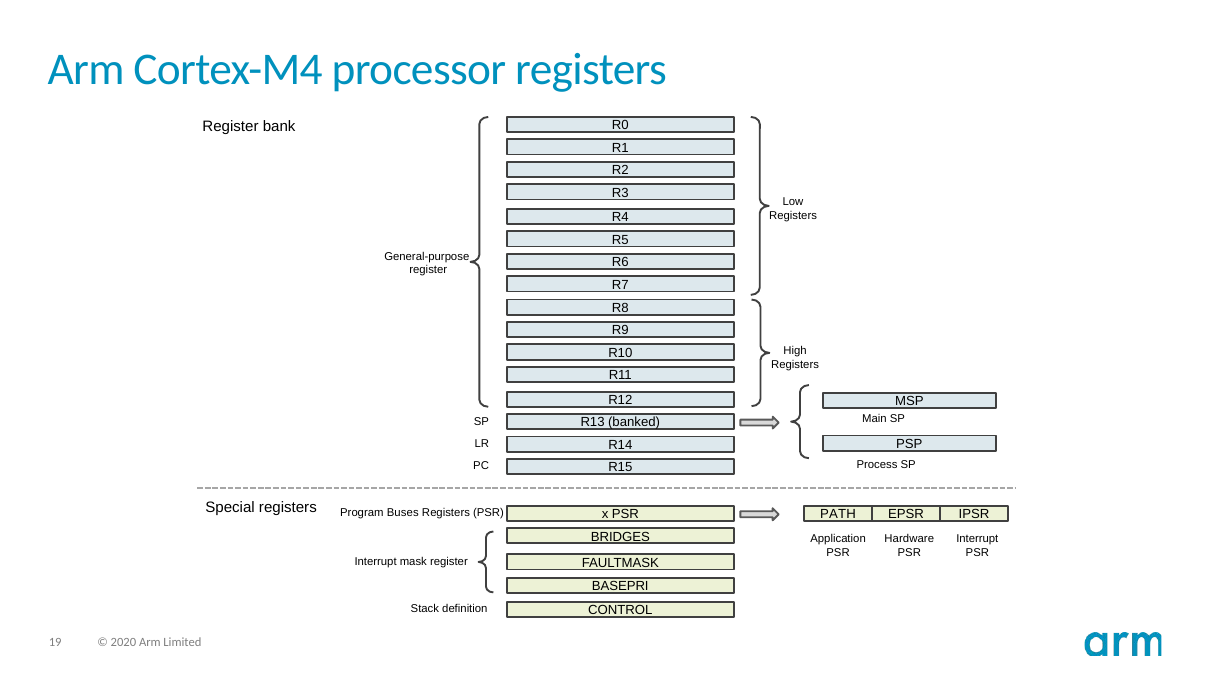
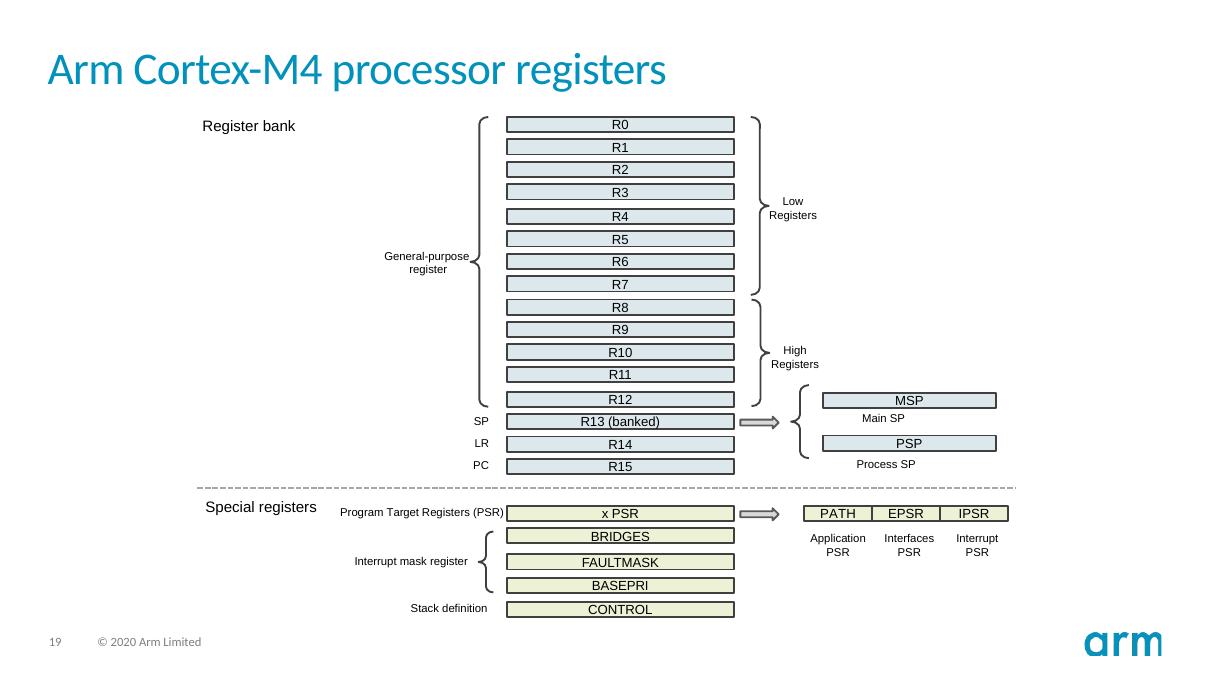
Buses: Buses -> Target
Hardware: Hardware -> Interfaces
